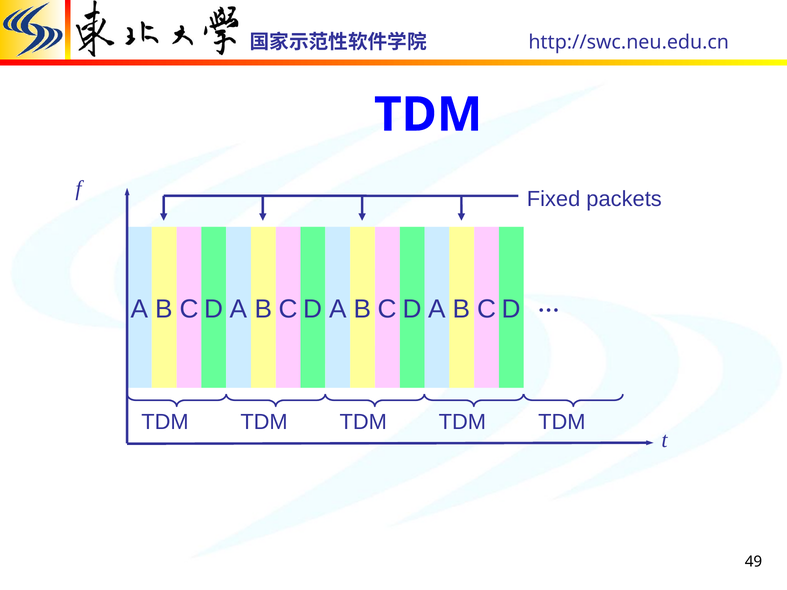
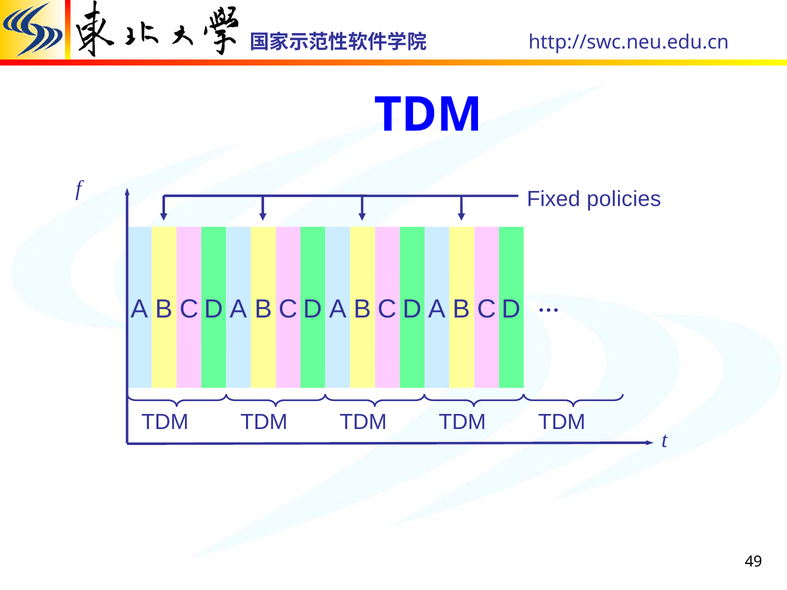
packets: packets -> policies
